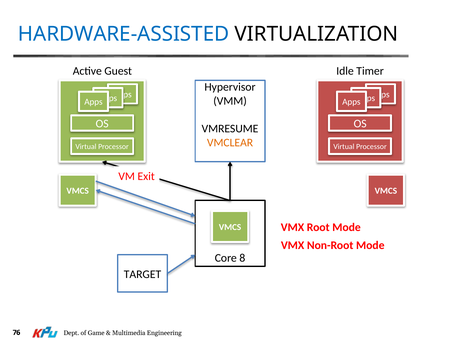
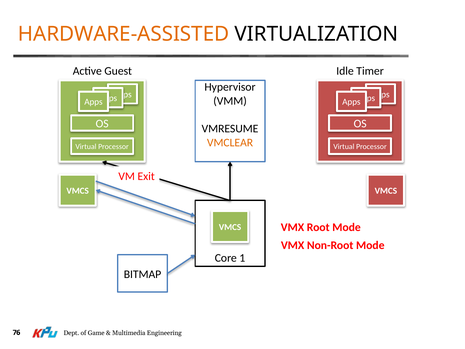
HARDWARE-ASSISTED colour: blue -> orange
8: 8 -> 1
TARGET: TARGET -> BITMAP
